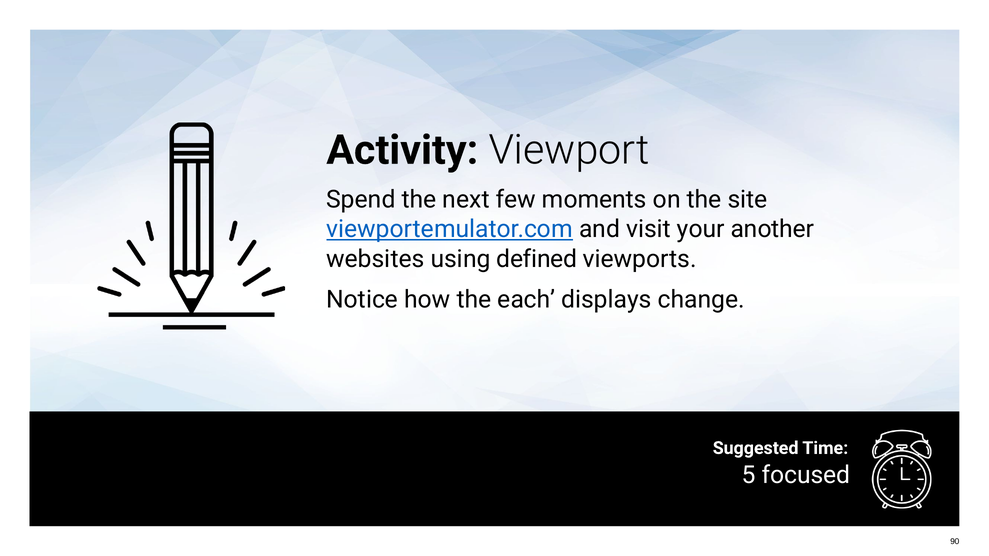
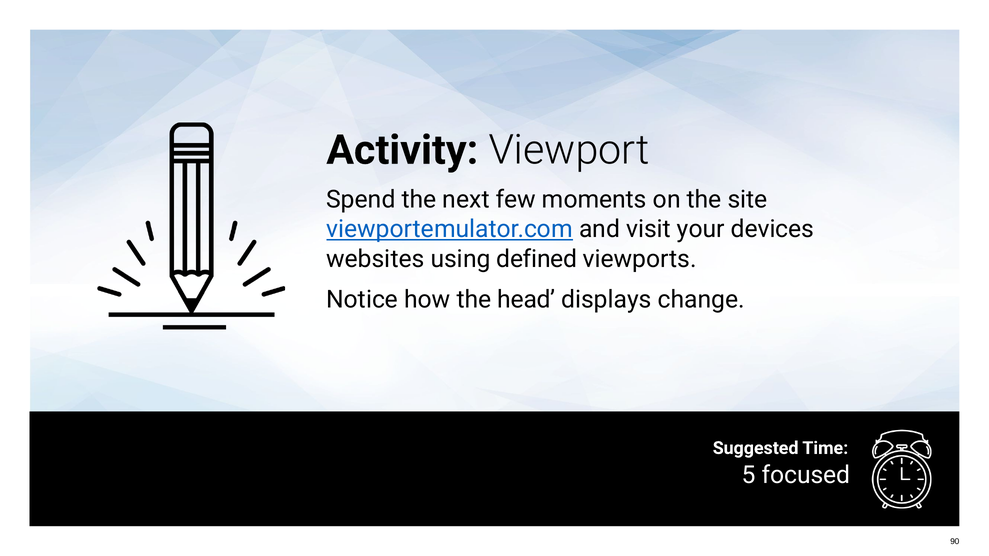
another: another -> devices
each: each -> head
